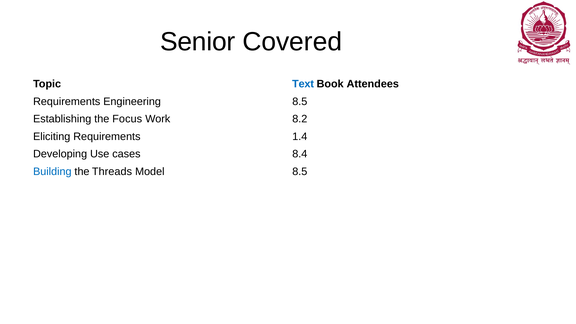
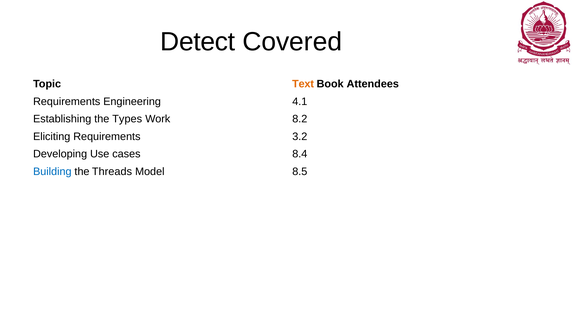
Senior: Senior -> Detect
Text colour: blue -> orange
Engineering 8.5: 8.5 -> 4.1
Focus: Focus -> Types
1.4: 1.4 -> 3.2
